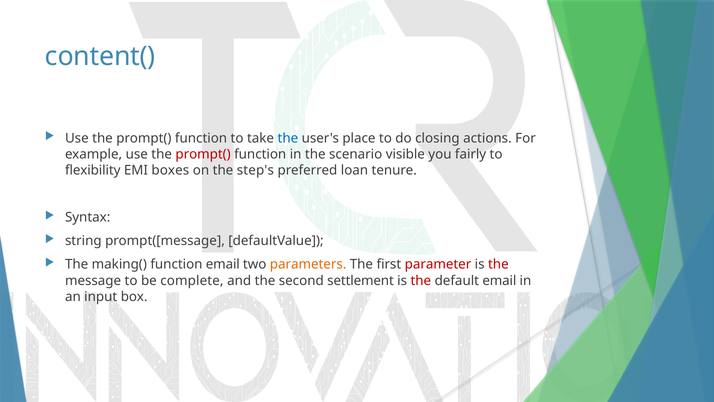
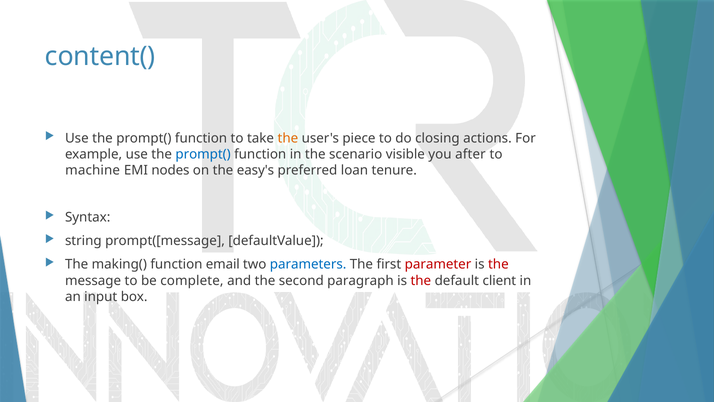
the at (288, 138) colour: blue -> orange
place: place -> piece
prompt( at (203, 154) colour: red -> blue
fairly: fairly -> after
flexibility: flexibility -> machine
boxes: boxes -> nodes
step's: step's -> easy's
parameters colour: orange -> blue
settlement: settlement -> paragraph
default email: email -> client
